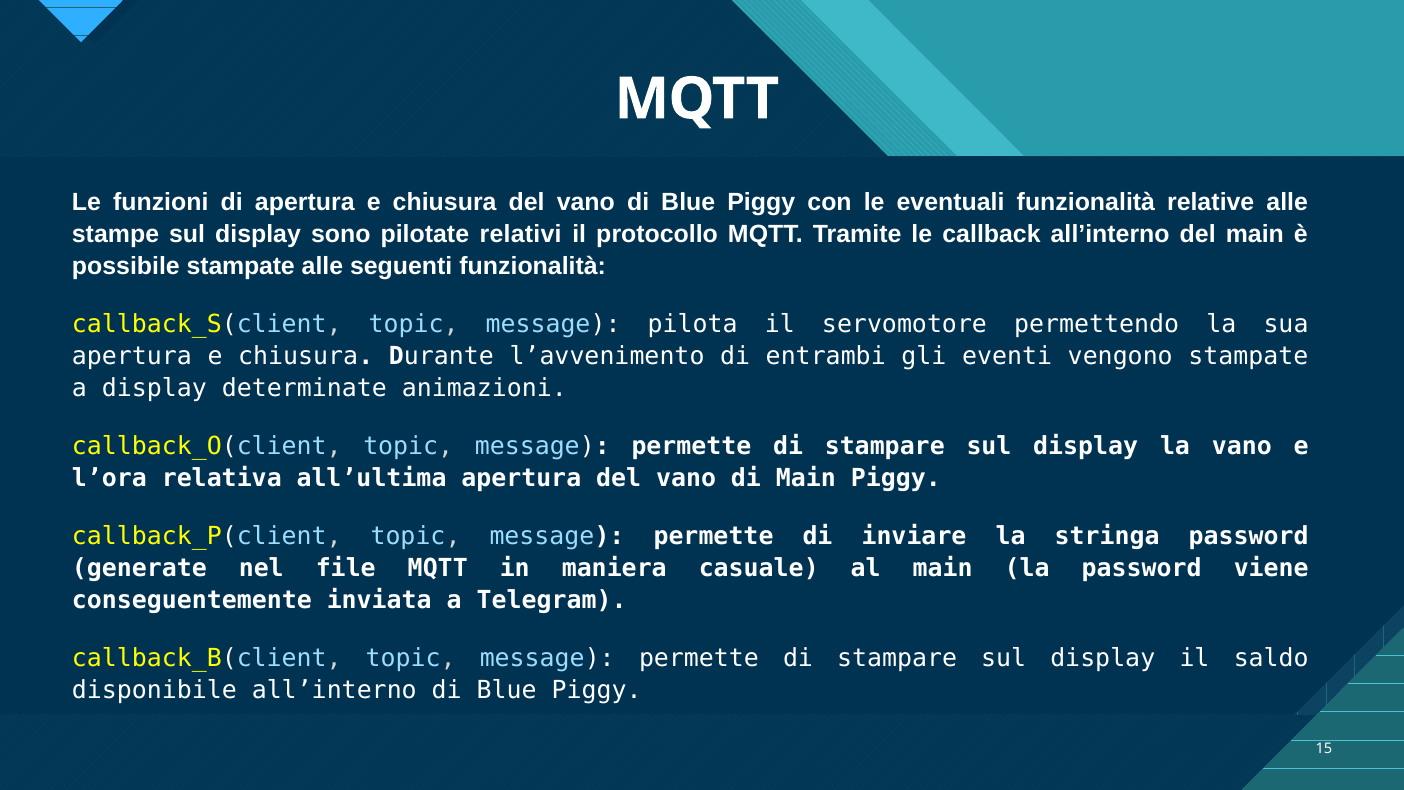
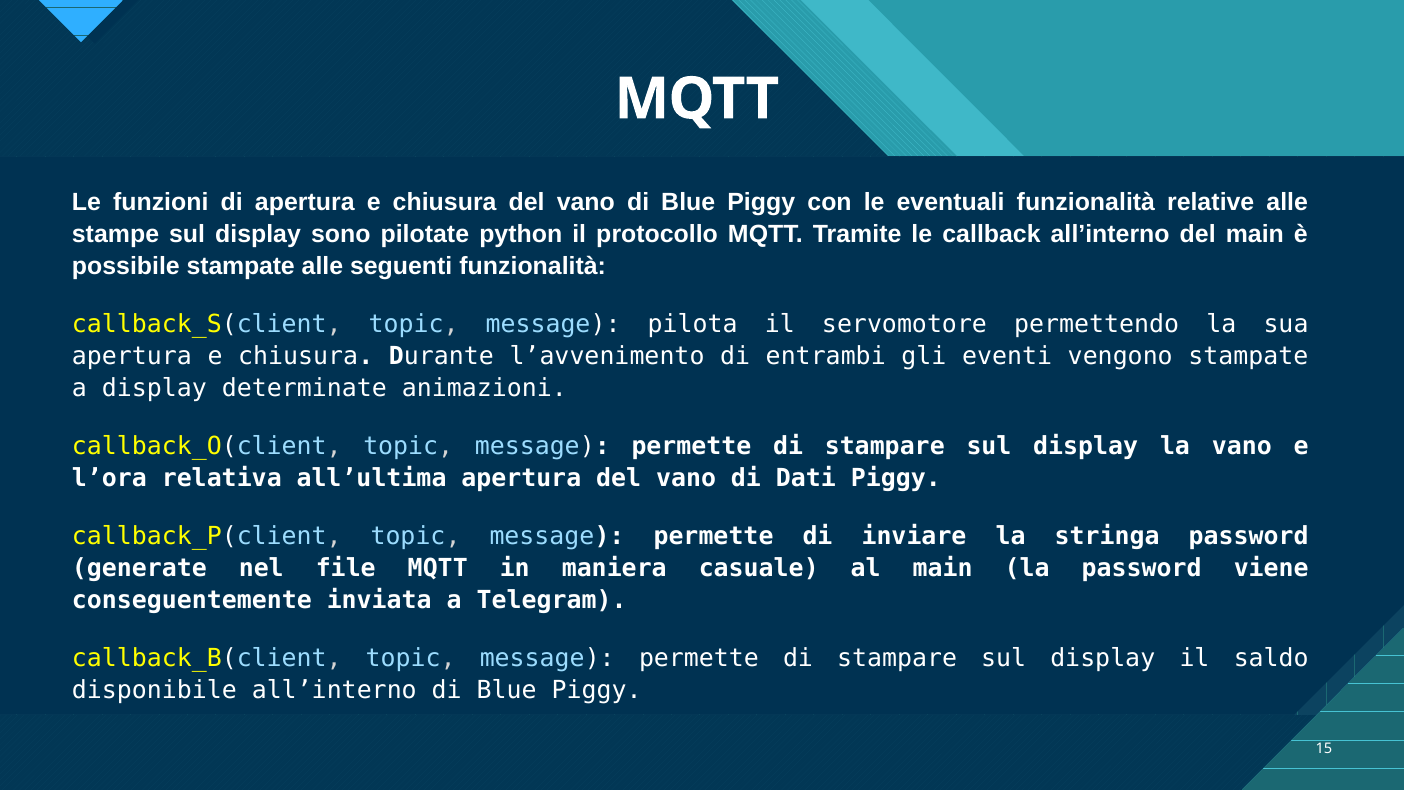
relativi: relativi -> python
di Main: Main -> Dati
